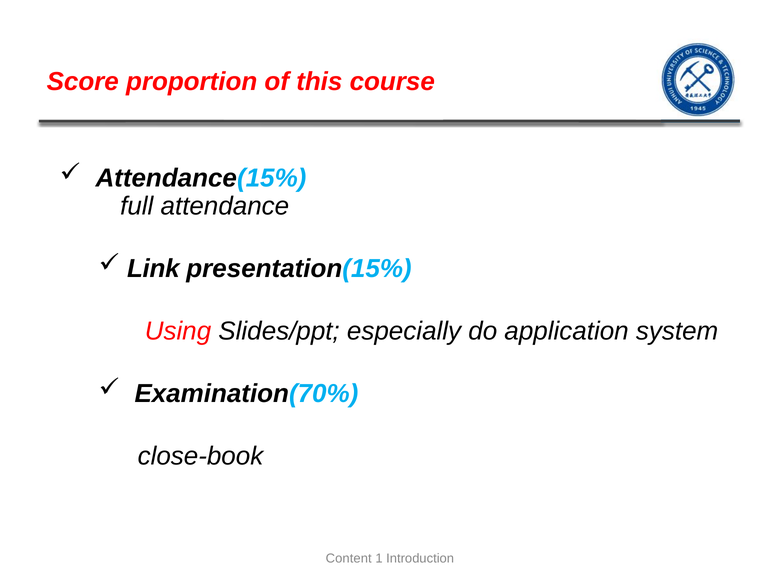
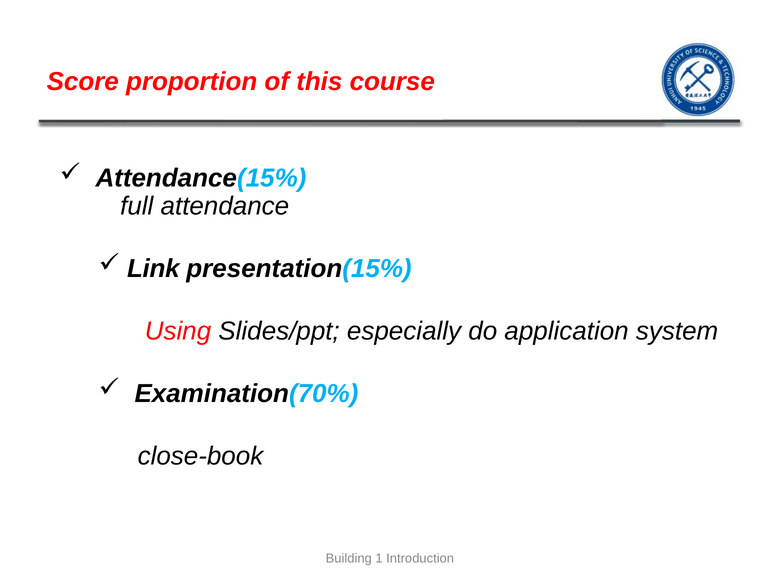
Content: Content -> Building
